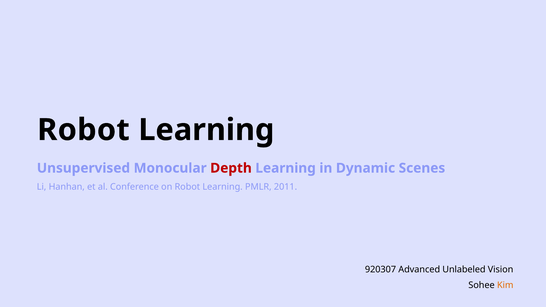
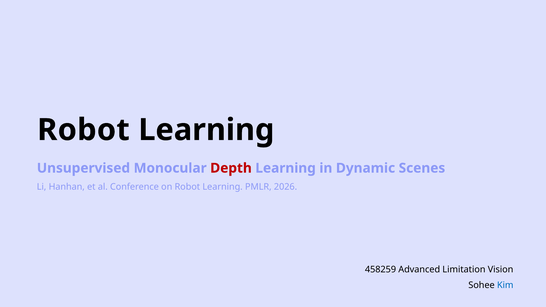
2011: 2011 -> 2026
920307: 920307 -> 458259
Unlabeled: Unlabeled -> Limitation
Kim colour: orange -> blue
